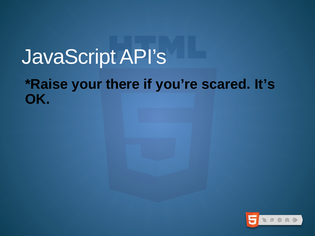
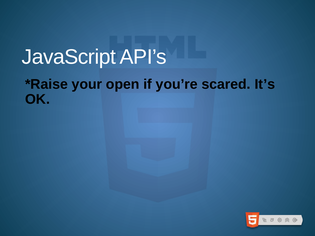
there: there -> open
